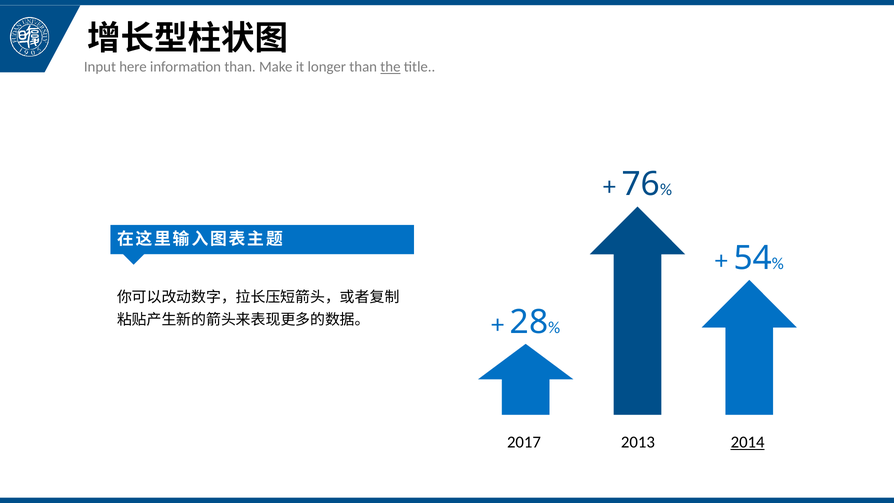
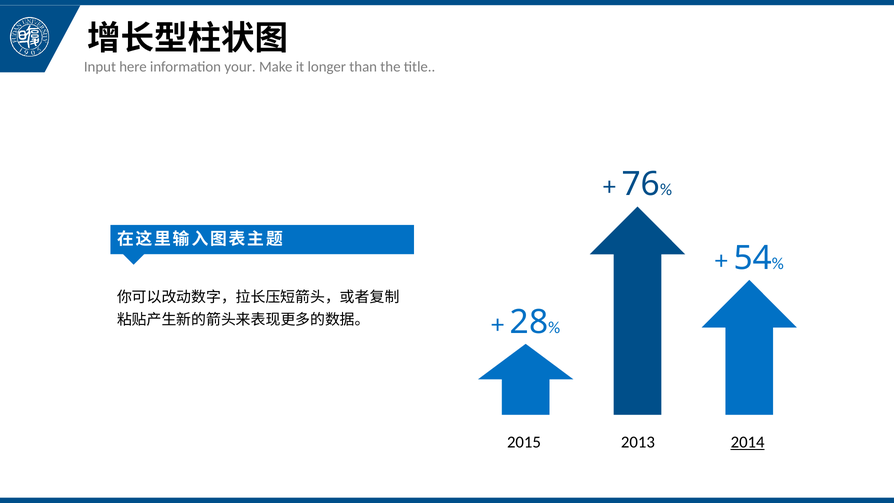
information than: than -> your
the underline: present -> none
2017: 2017 -> 2015
